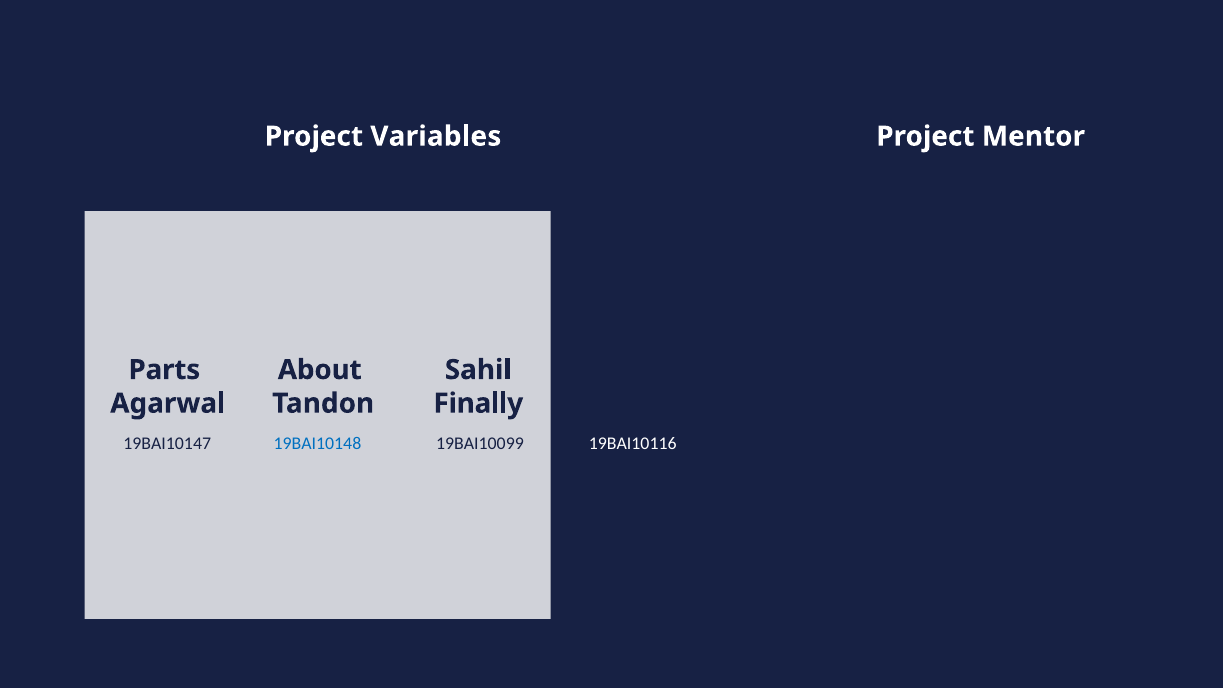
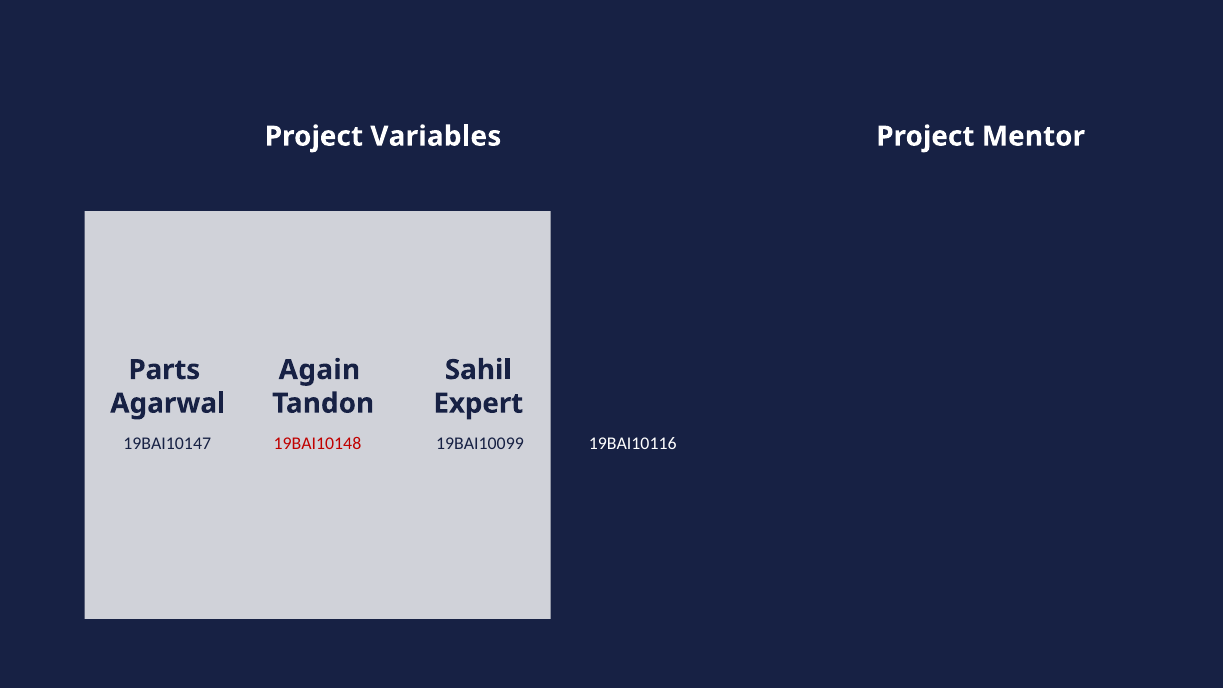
About: About -> Again
Finally: Finally -> Expert
19BAI10148 colour: blue -> red
